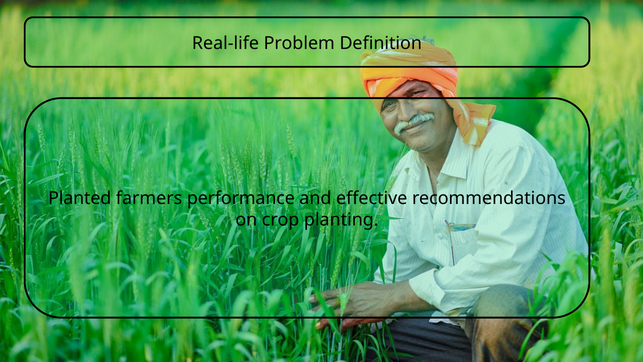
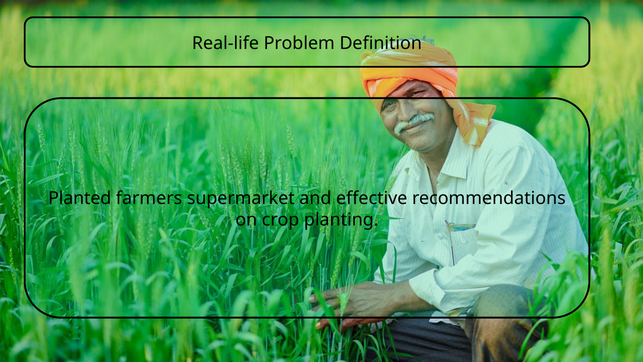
performance: performance -> supermarket
